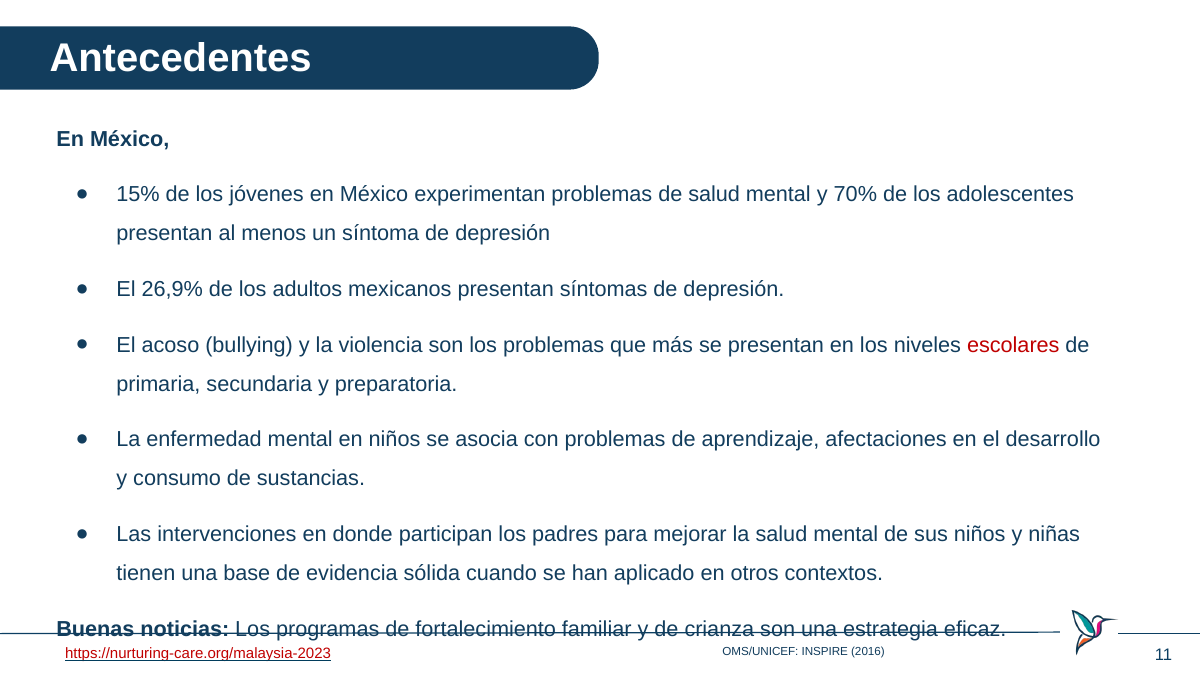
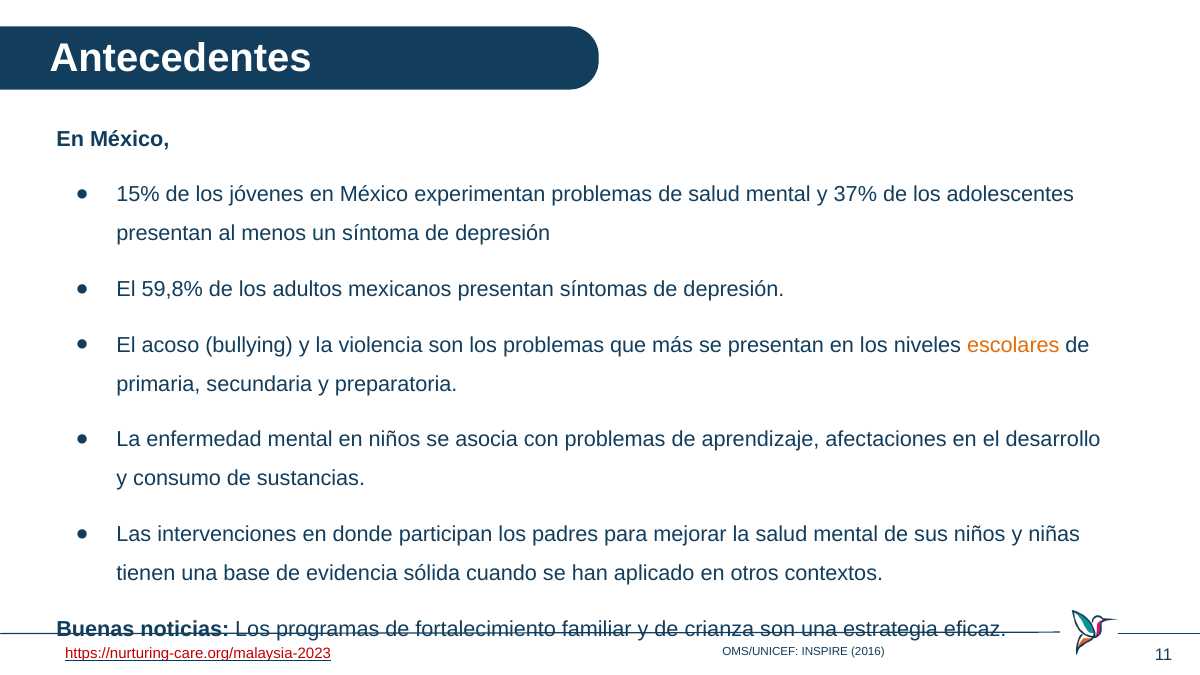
70%: 70% -> 37%
26,9%: 26,9% -> 59,8%
escolares colour: red -> orange
